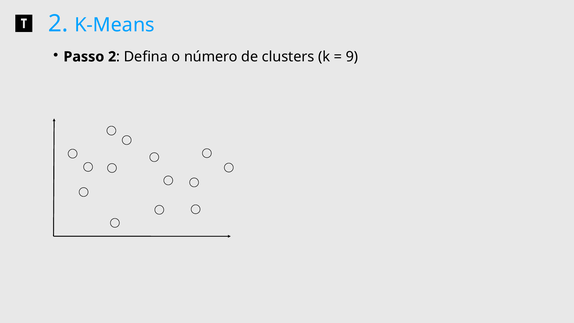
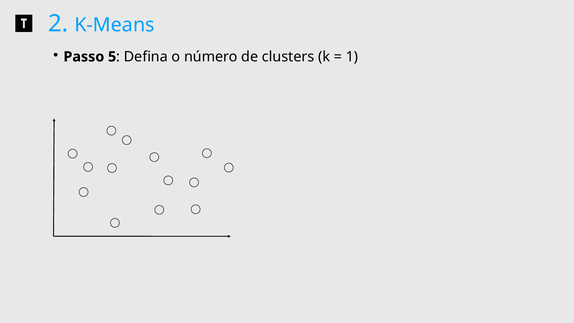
Passo 2: 2 -> 5
9: 9 -> 1
